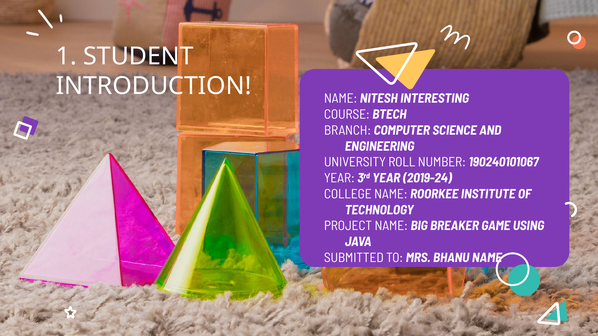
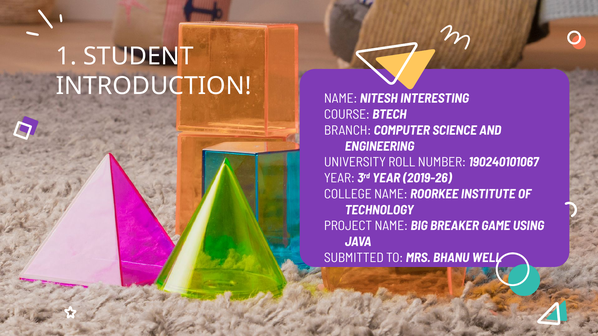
2019-24: 2019-24 -> 2019-26
BHANU NAME: NAME -> WELL
